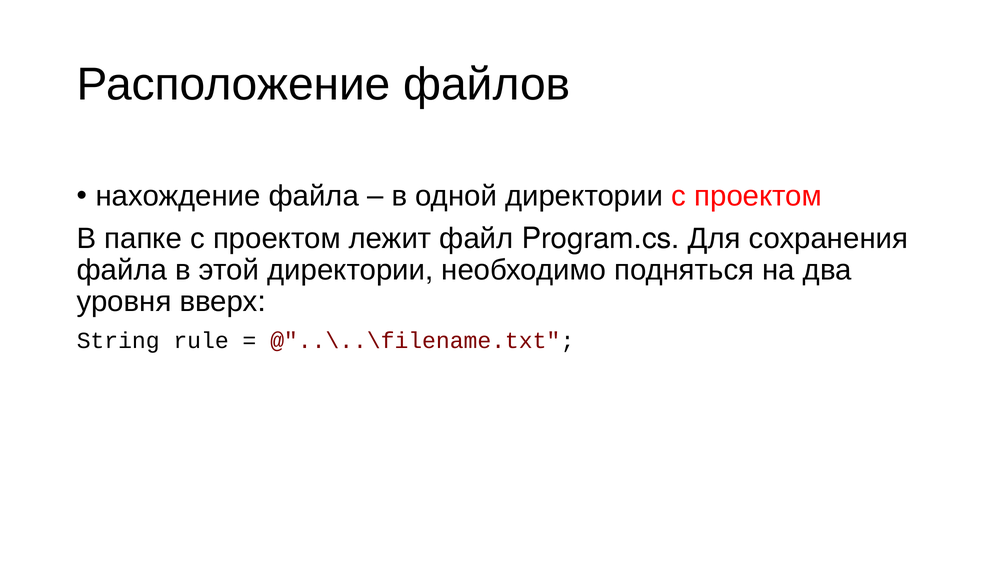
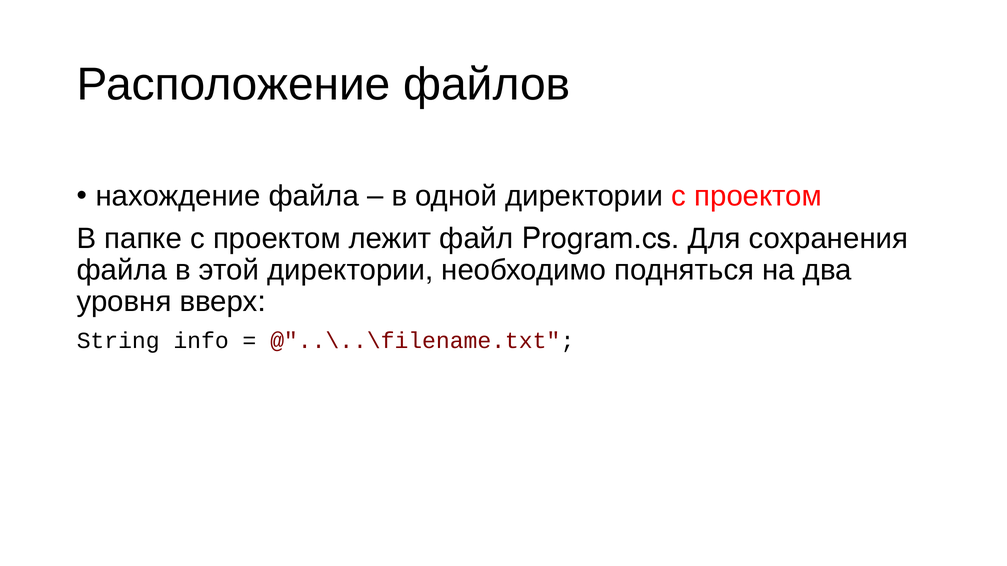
rule: rule -> info
